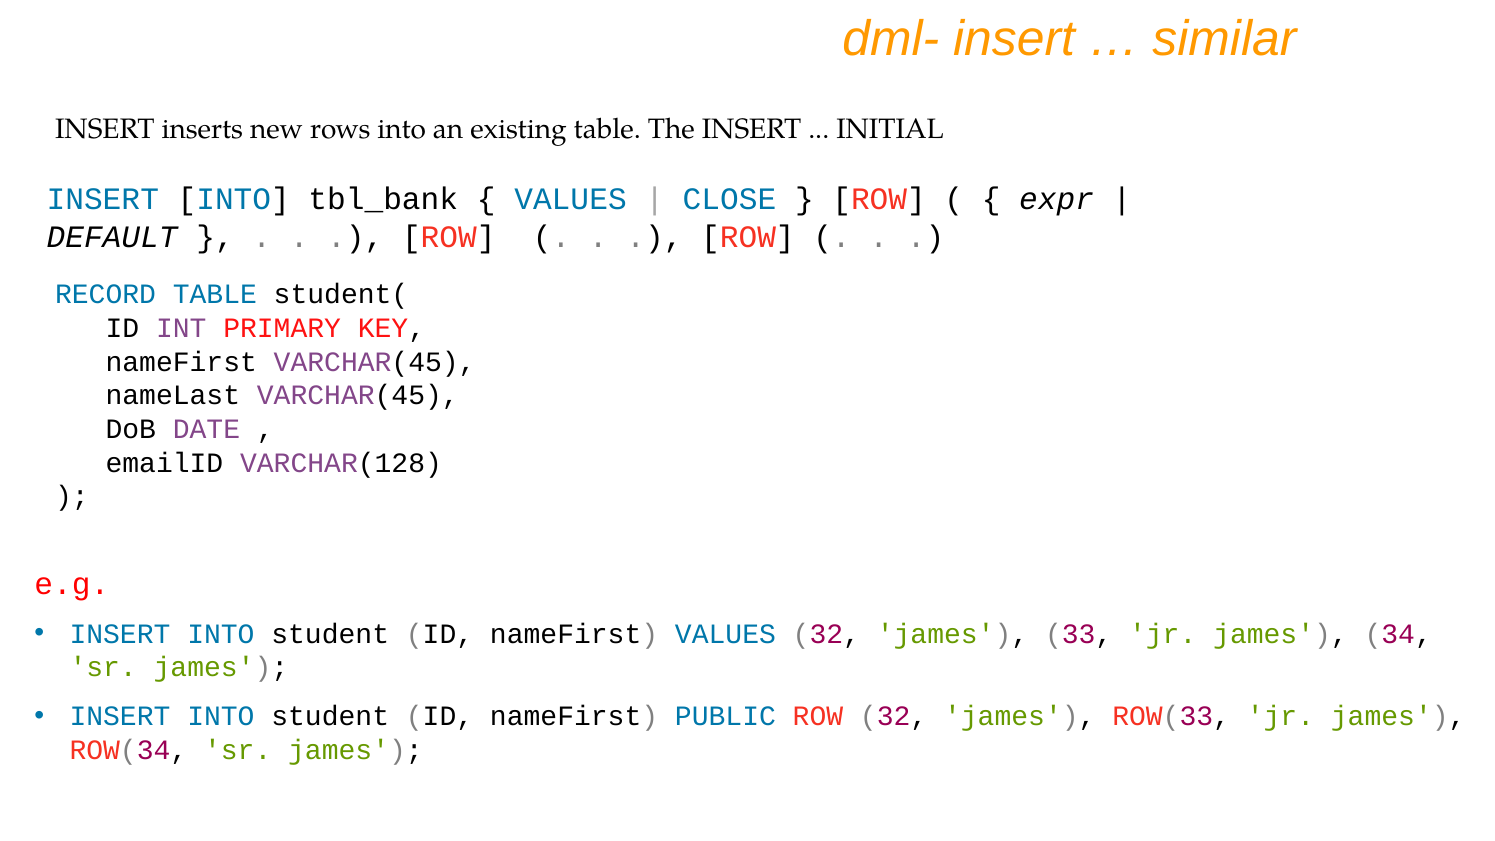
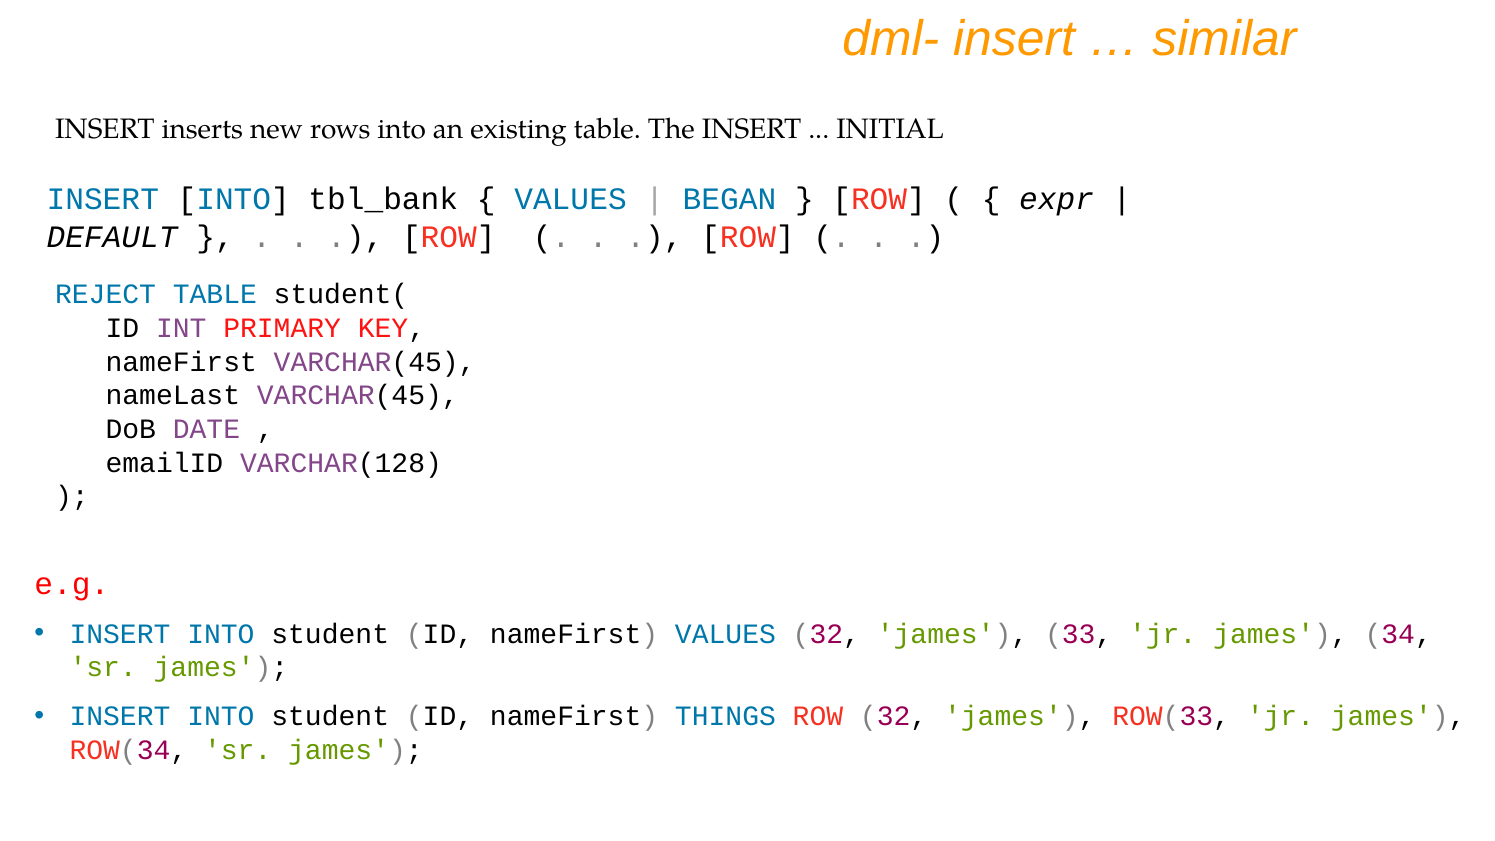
CLOSE: CLOSE -> BEGAN
RECORD: RECORD -> REJECT
PUBLIC: PUBLIC -> THINGS
